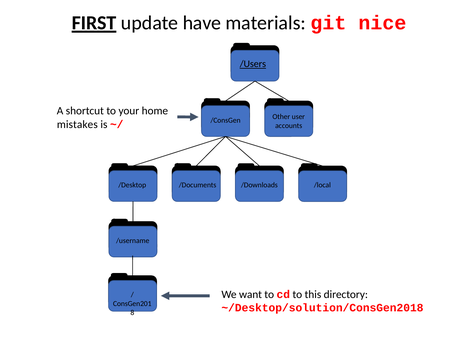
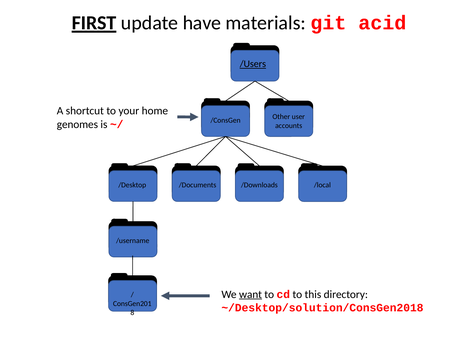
nice: nice -> acid
mistakes: mistakes -> genomes
want underline: none -> present
